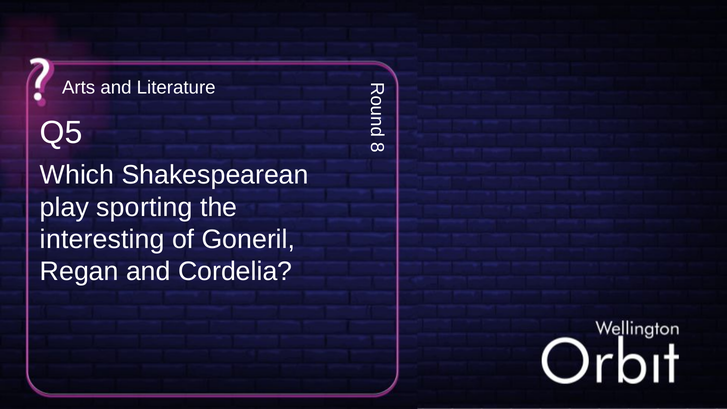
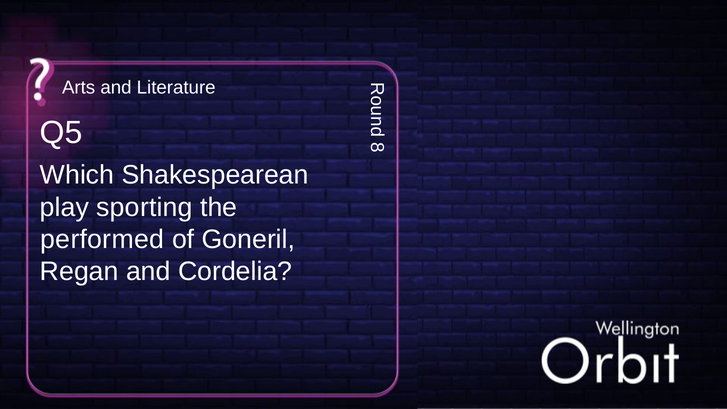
interesting: interesting -> performed
